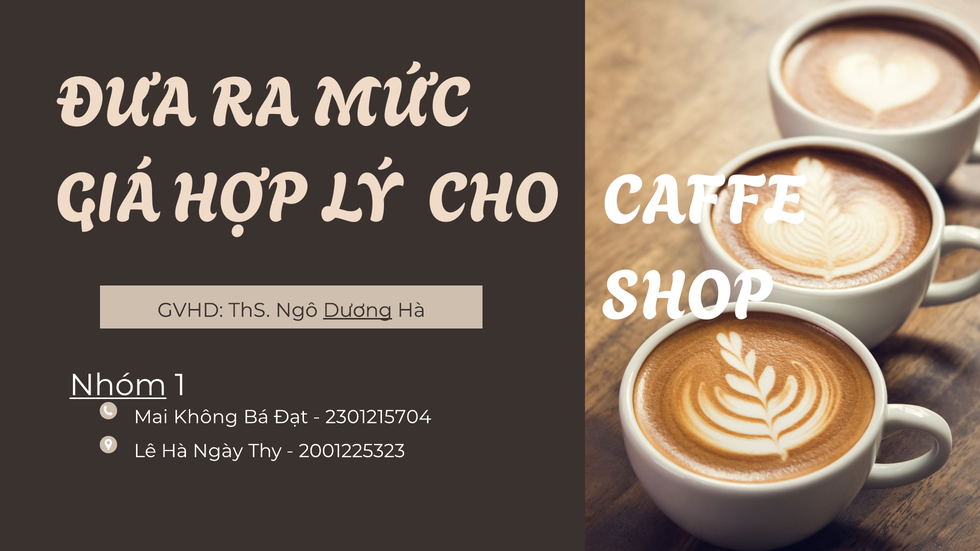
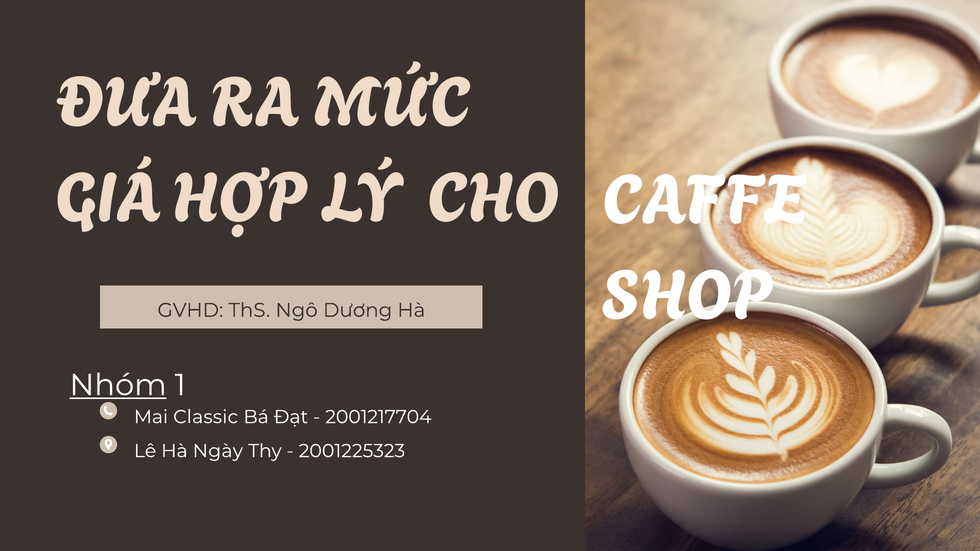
Dương underline: present -> none
Không: Không -> Classic
2301215704: 2301215704 -> 2001217704
